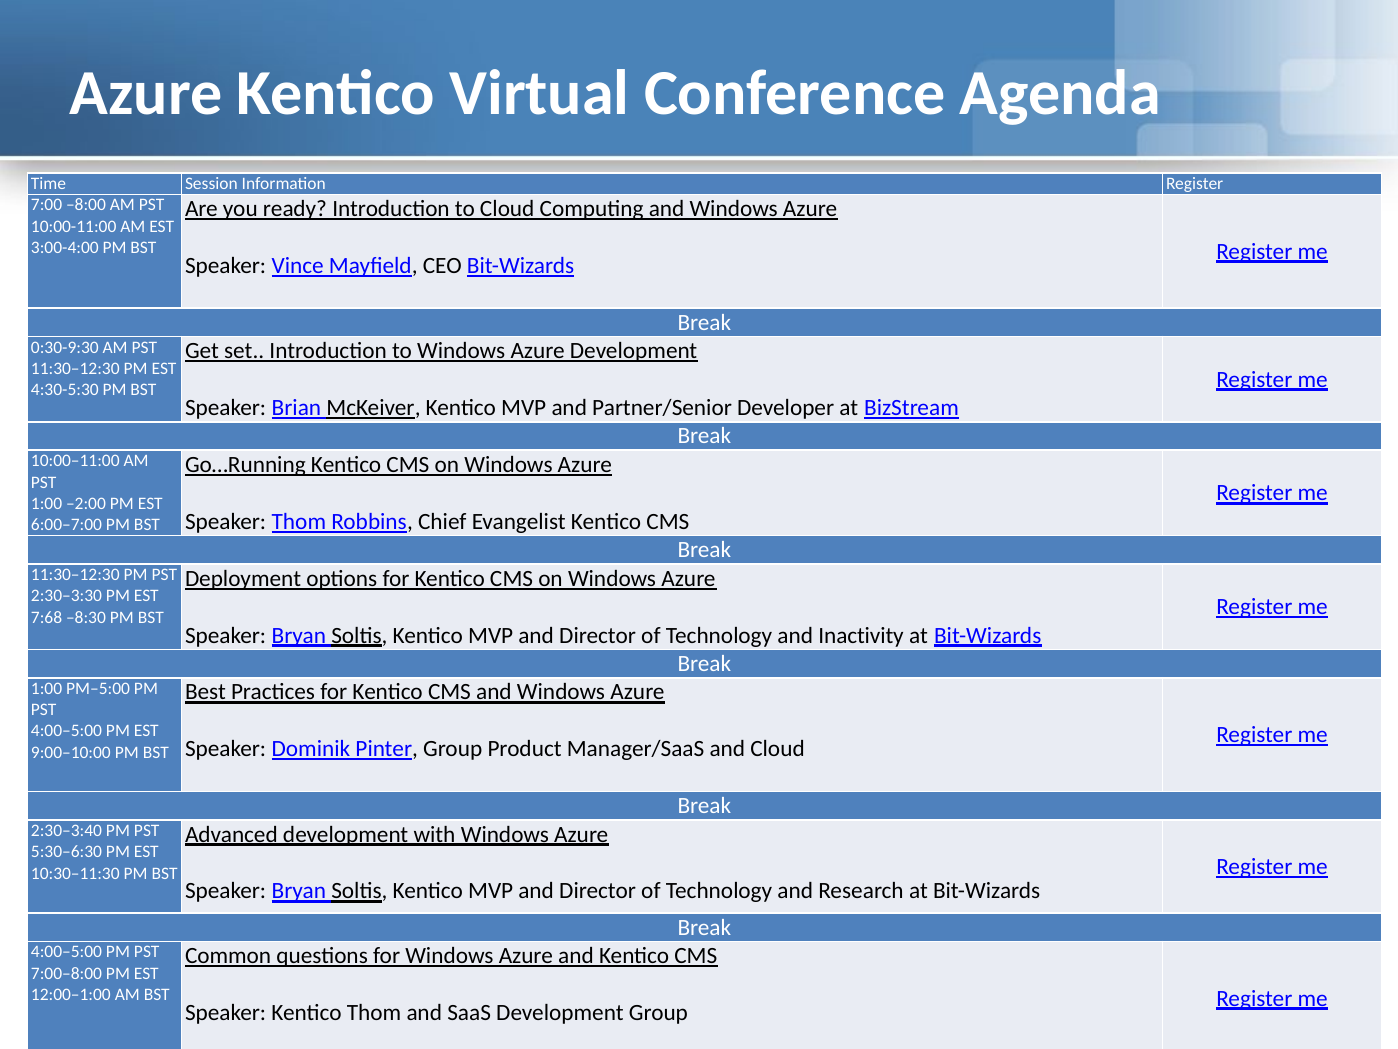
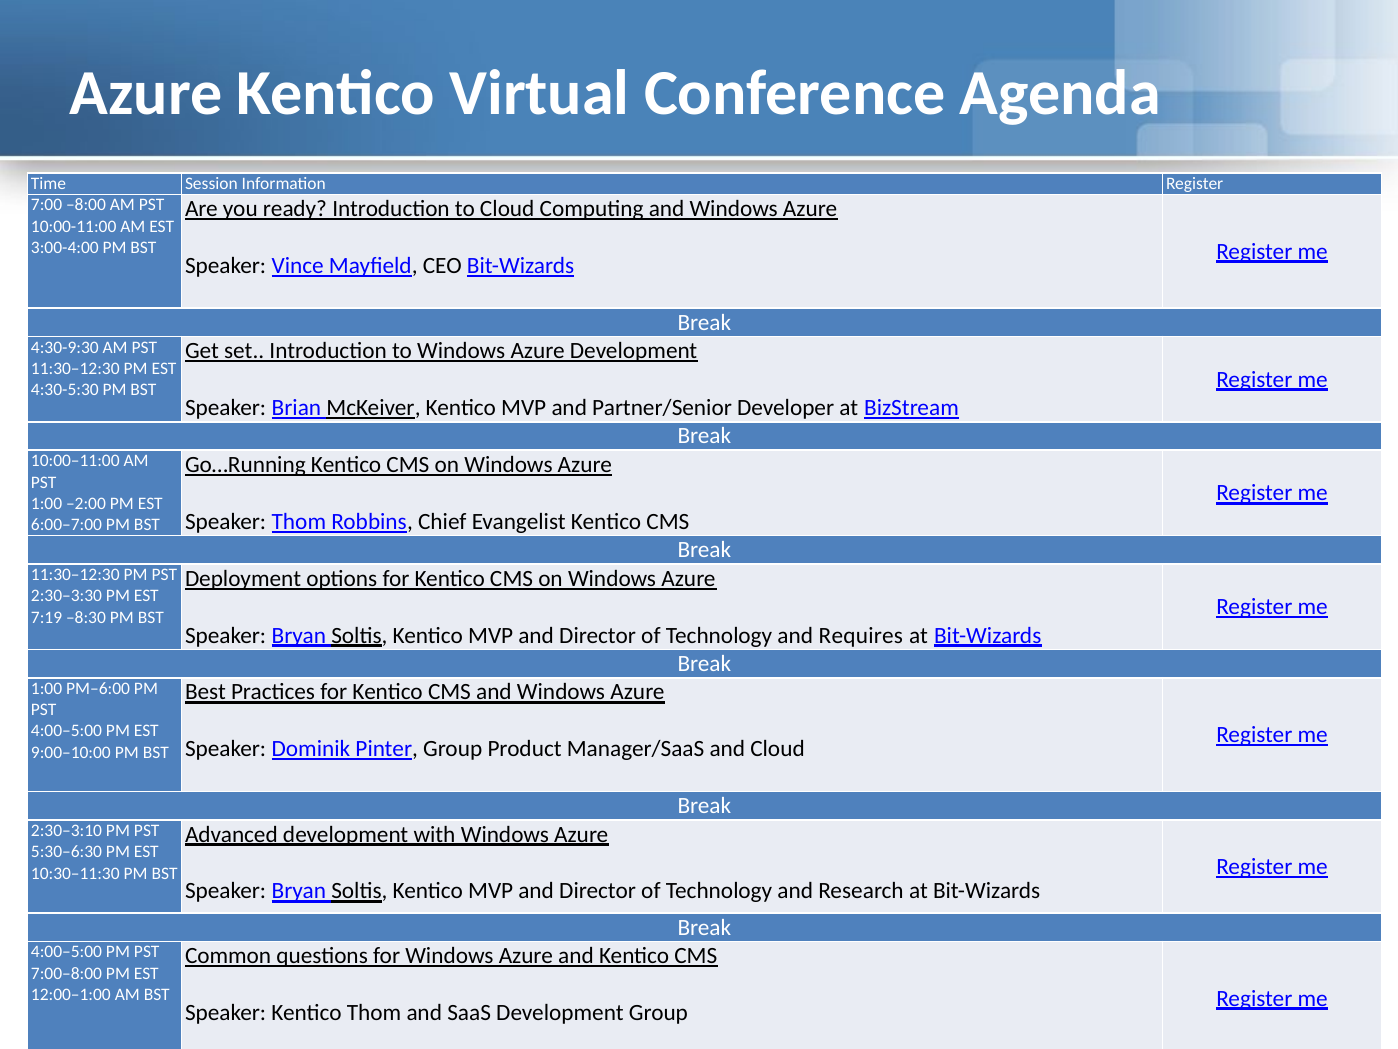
0:30-9:30: 0:30-9:30 -> 4:30-9:30
7:68: 7:68 -> 7:19
Inactivity: Inactivity -> Requires
PM–5:00: PM–5:00 -> PM–6:00
2:30–3:40: 2:30–3:40 -> 2:30–3:10
